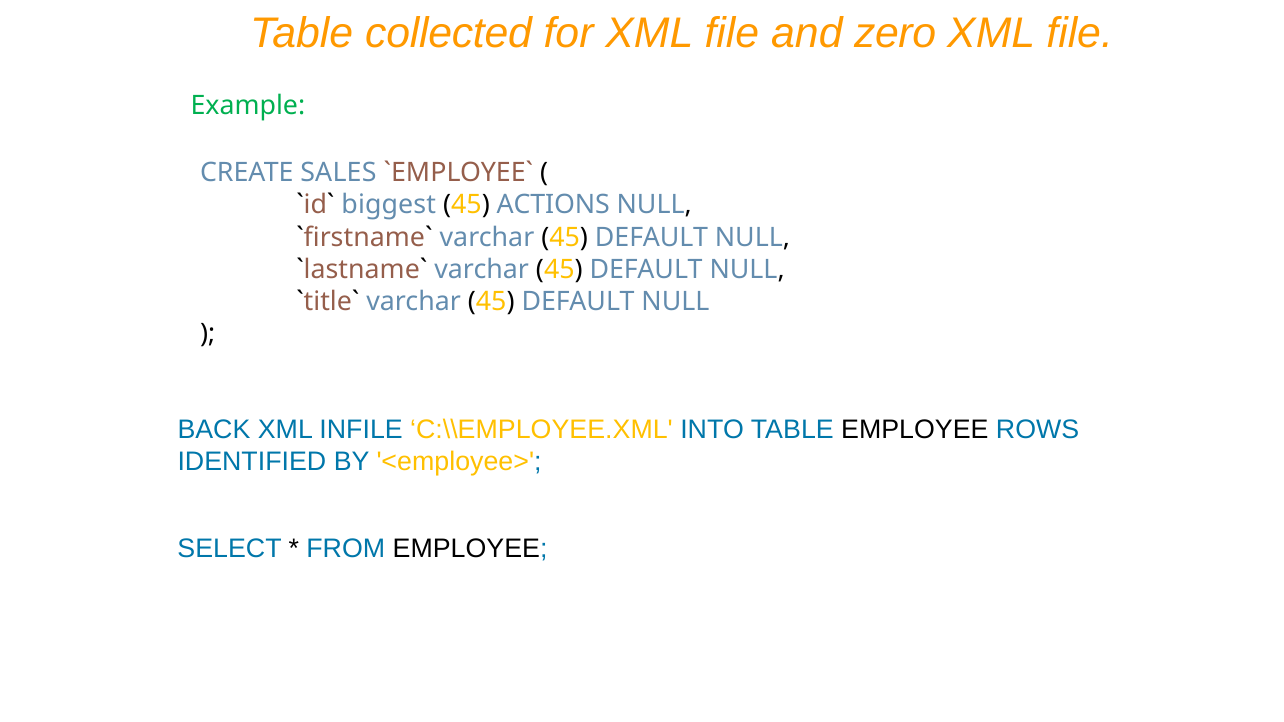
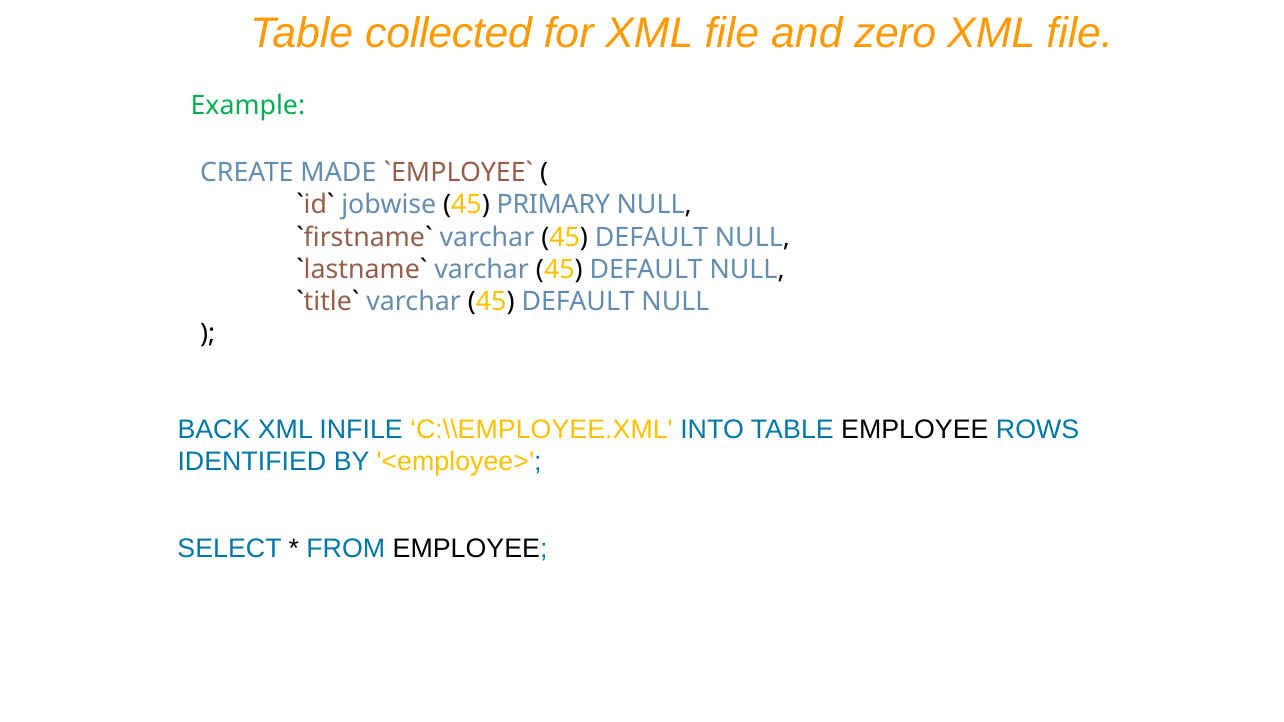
SALES: SALES -> MADE
biggest: biggest -> jobwise
ACTIONS: ACTIONS -> PRIMARY
